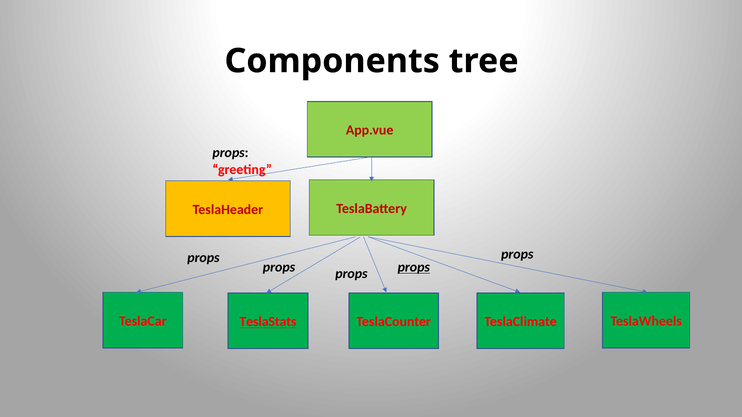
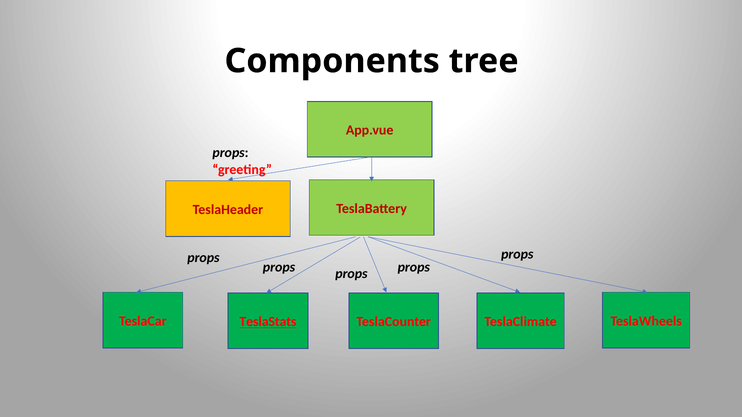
props at (414, 267) underline: present -> none
